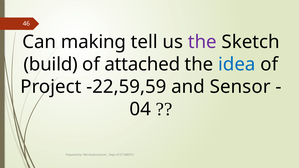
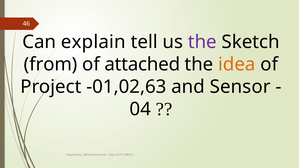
making: making -> explain
build: build -> from
idea colour: blue -> orange
-22,59,59: -22,59,59 -> -01,02,63
